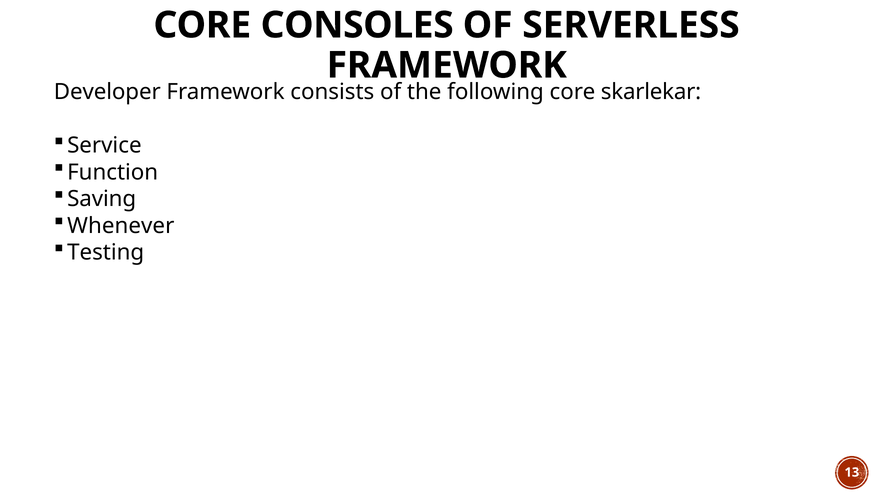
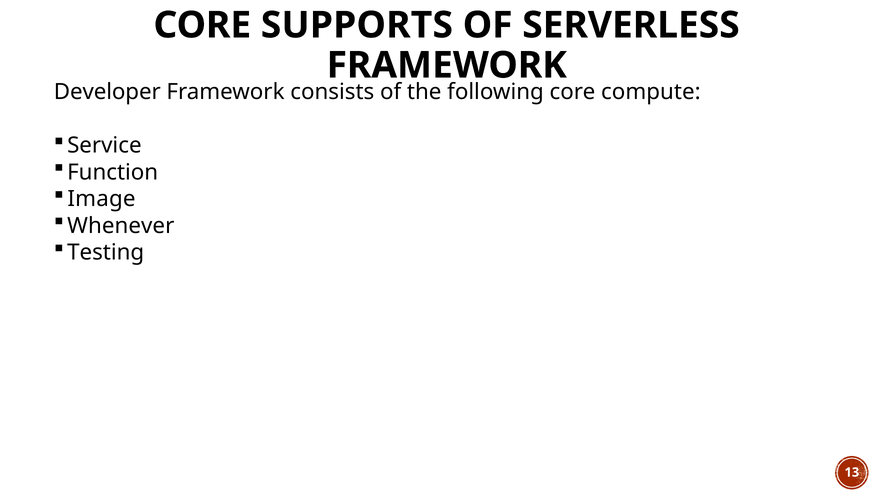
CONSOLES: CONSOLES -> SUPPORTS
skarlekar: skarlekar -> compute
Saving: Saving -> Image
